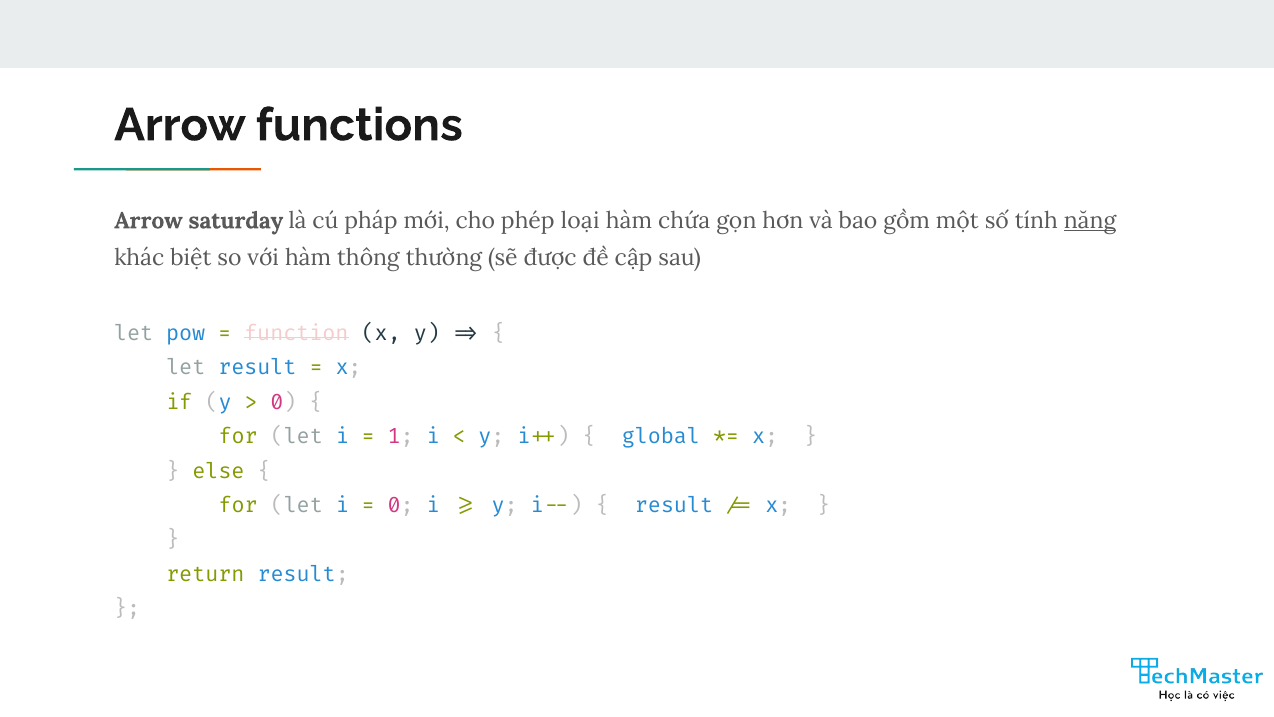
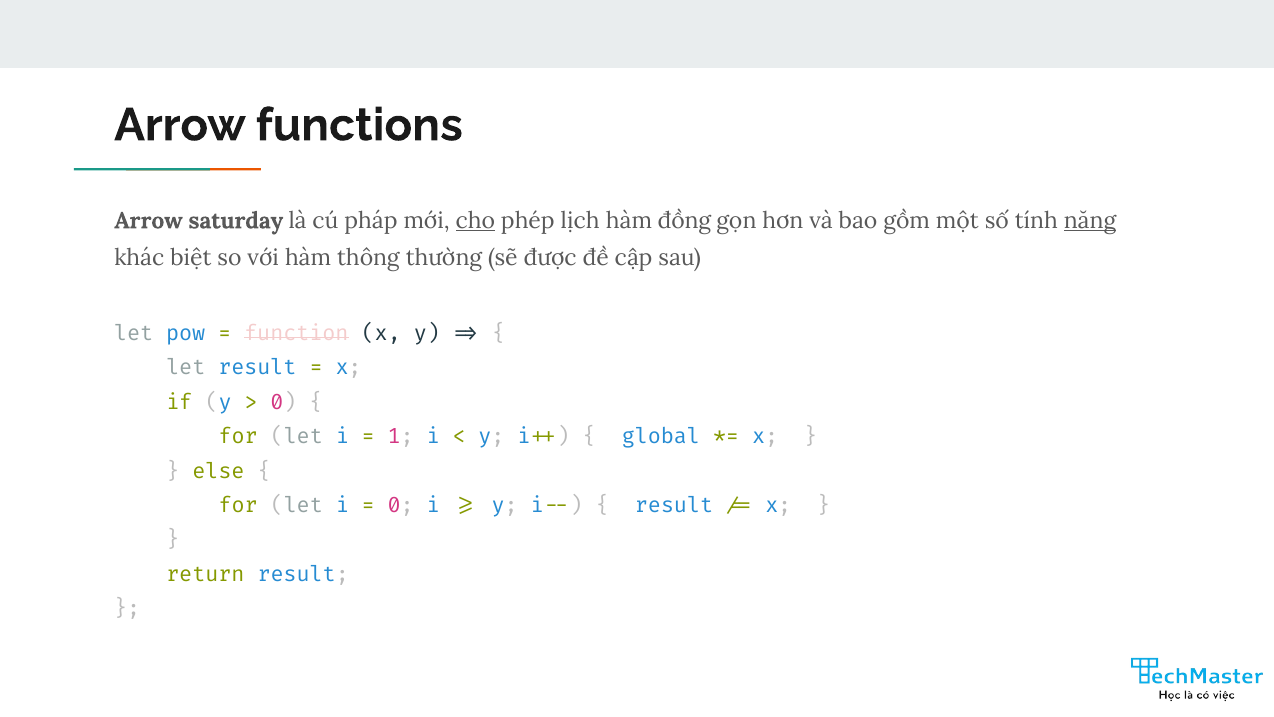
cho underline: none -> present
loại: loại -> lịch
chứa: chứa -> đồng
